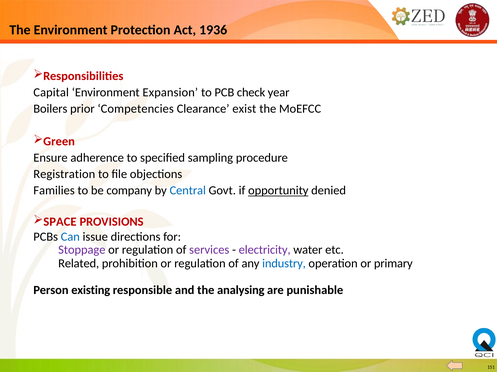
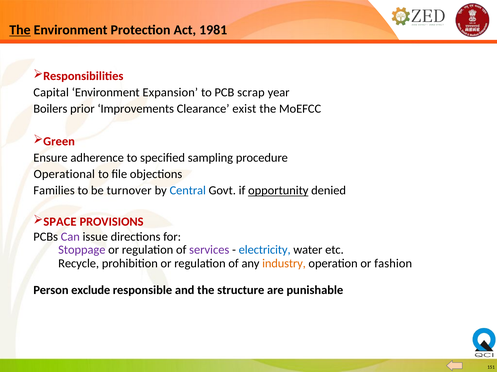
The at (20, 30) underline: none -> present
1936: 1936 -> 1981
check: check -> scrap
Competencies: Competencies -> Improvements
Registration: Registration -> Operational
company: company -> turnover
Can colour: blue -> purple
electricity colour: purple -> blue
Related: Related -> Recycle
industry colour: blue -> orange
primary: primary -> fashion
existing: existing -> exclude
analysing: analysing -> structure
